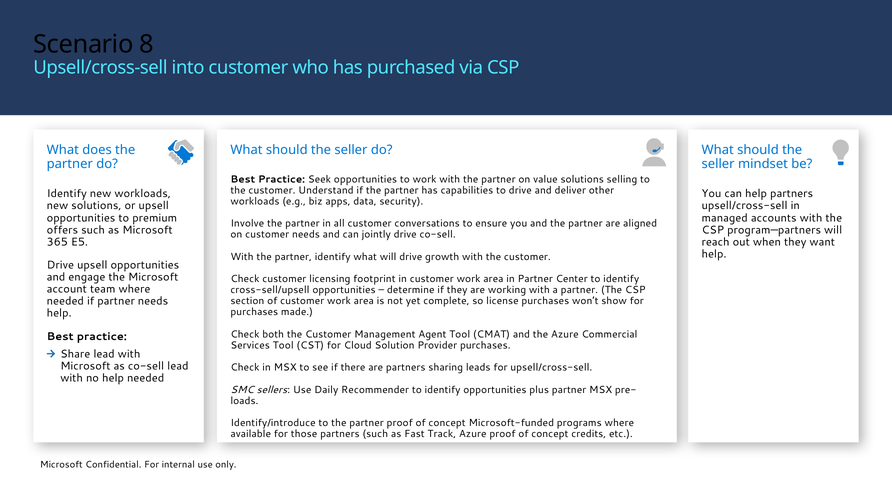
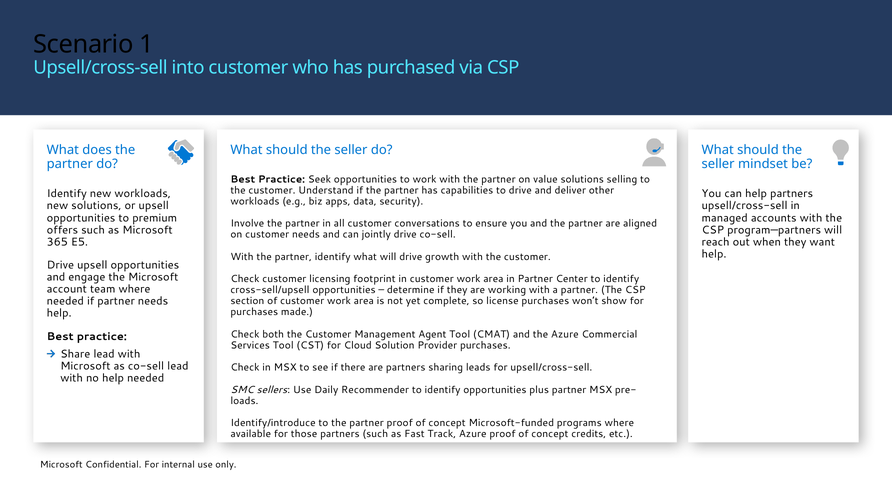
8: 8 -> 1
